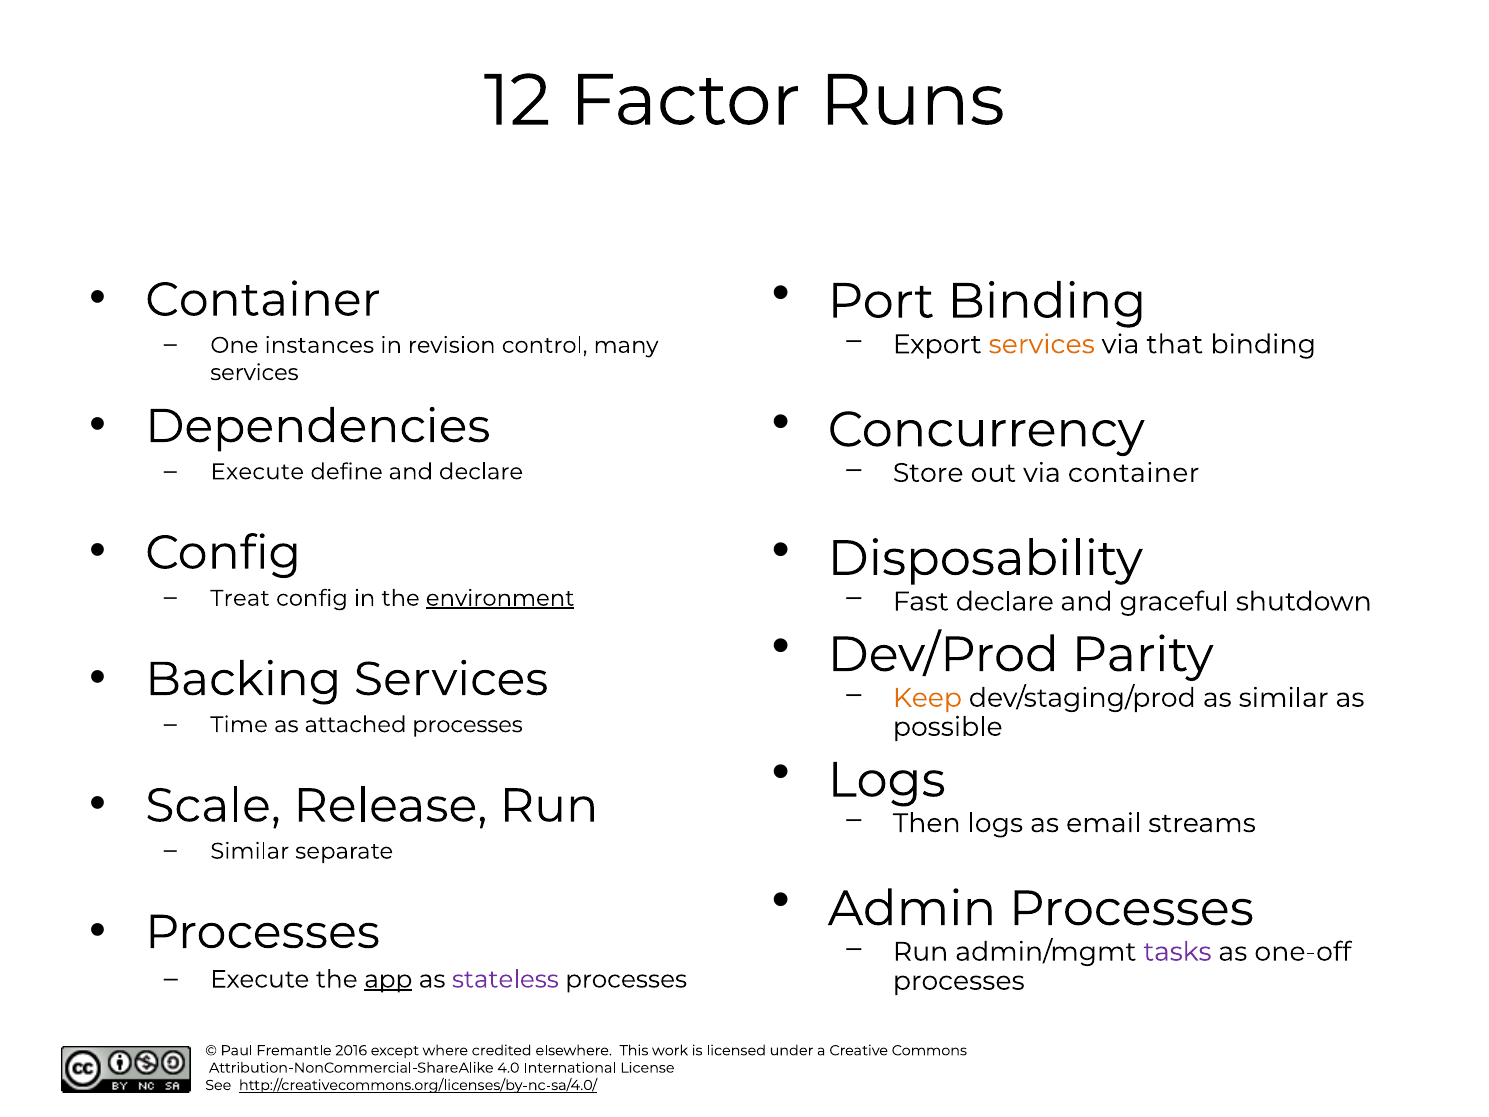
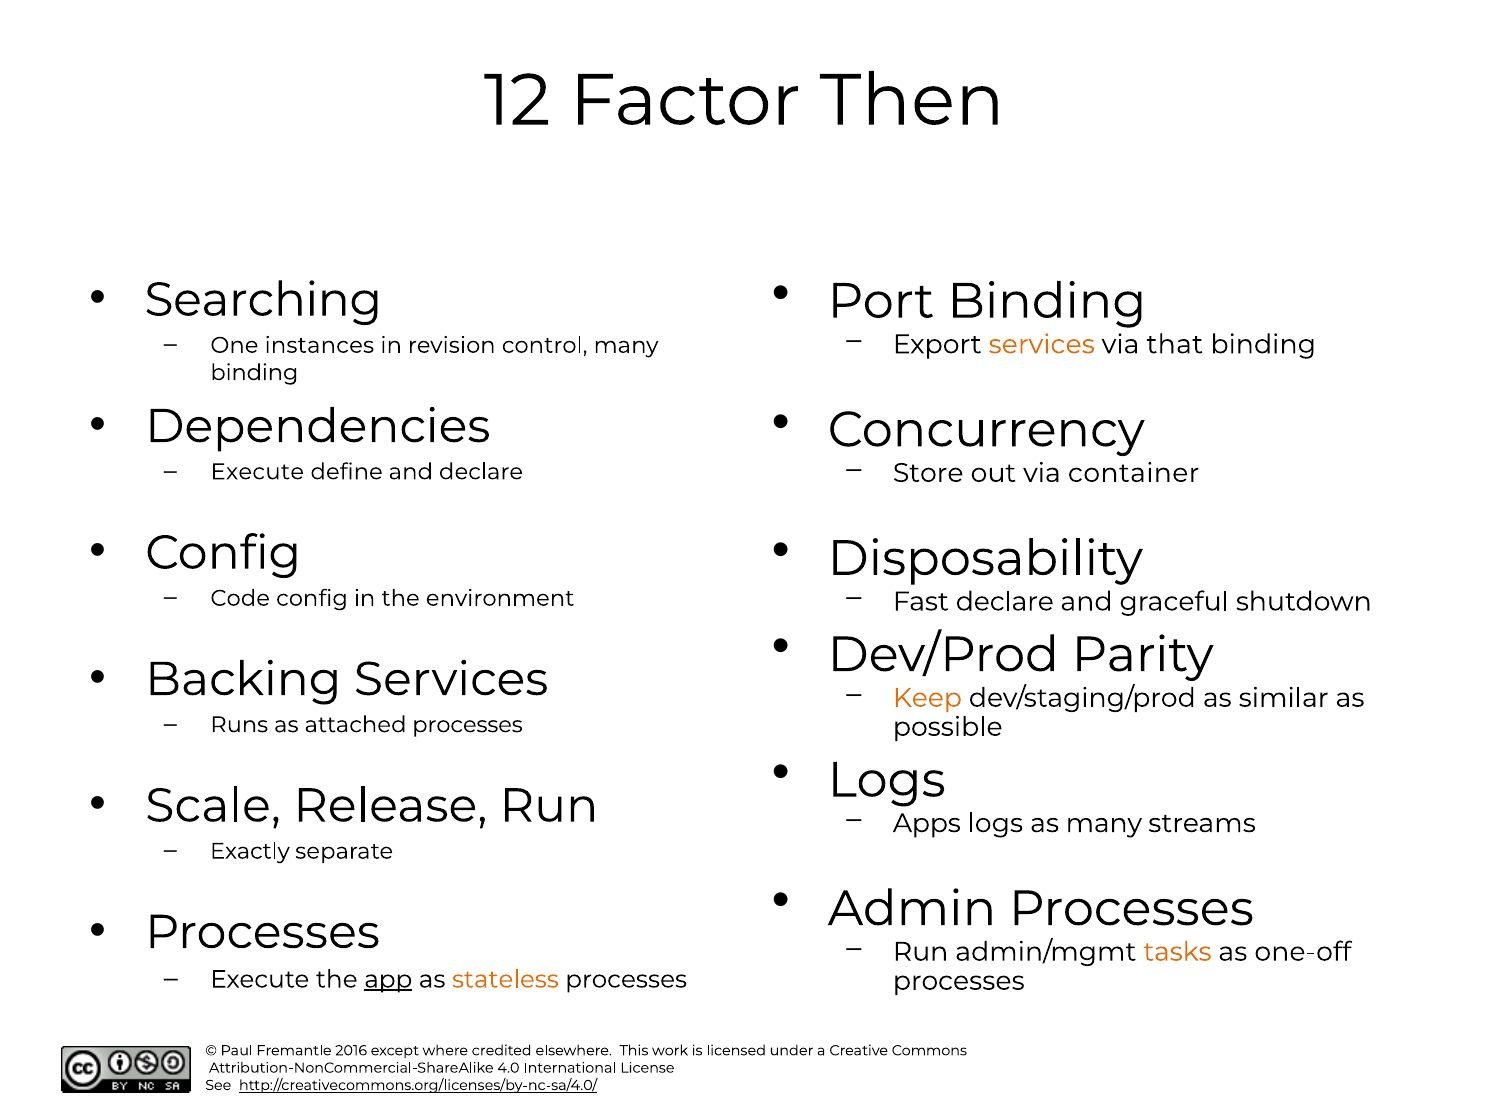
Runs: Runs -> Then
Container at (263, 300): Container -> Searching
services at (254, 373): services -> binding
Treat: Treat -> Code
environment underline: present -> none
Time: Time -> Runs
Then: Then -> Apps
as email: email -> many
Similar at (250, 851): Similar -> Exactly
tasks colour: purple -> orange
stateless colour: purple -> orange
